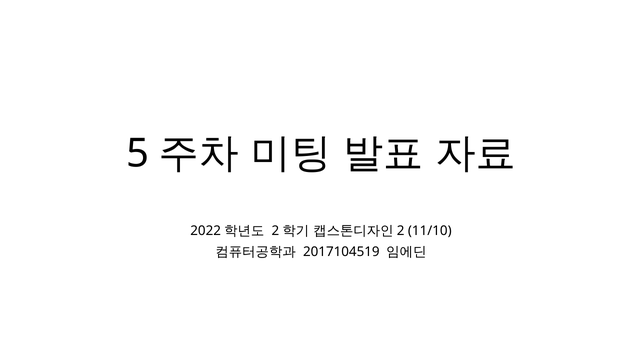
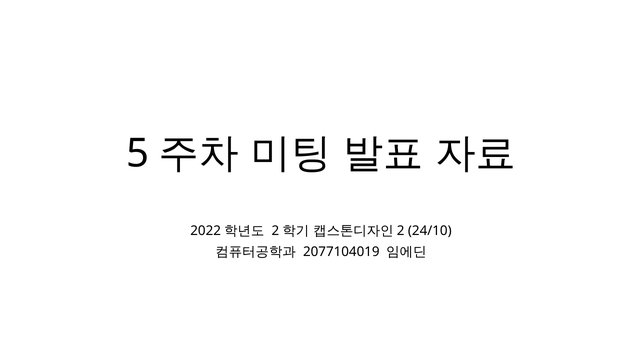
11/10: 11/10 -> 24/10
2017104519: 2017104519 -> 2077104019
